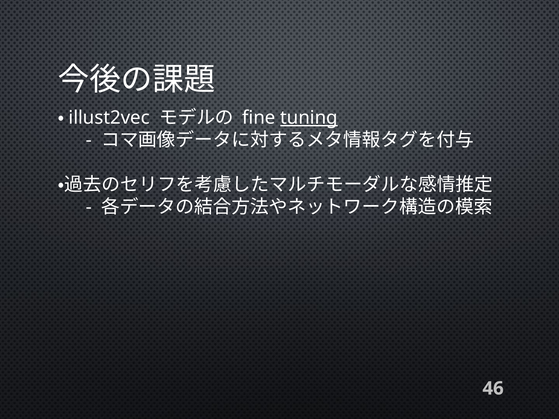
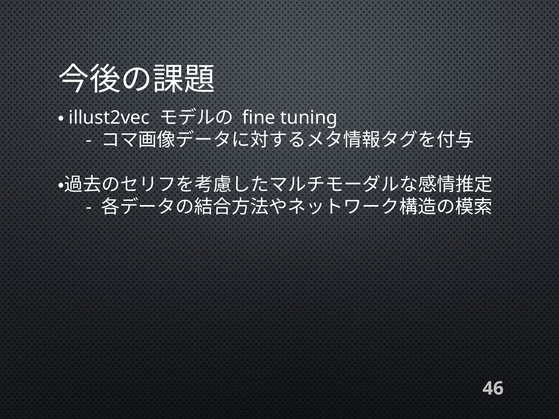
tuning underline: present -> none
